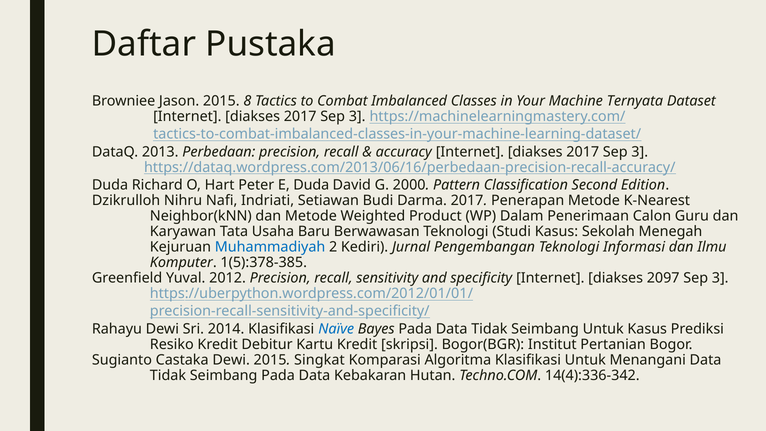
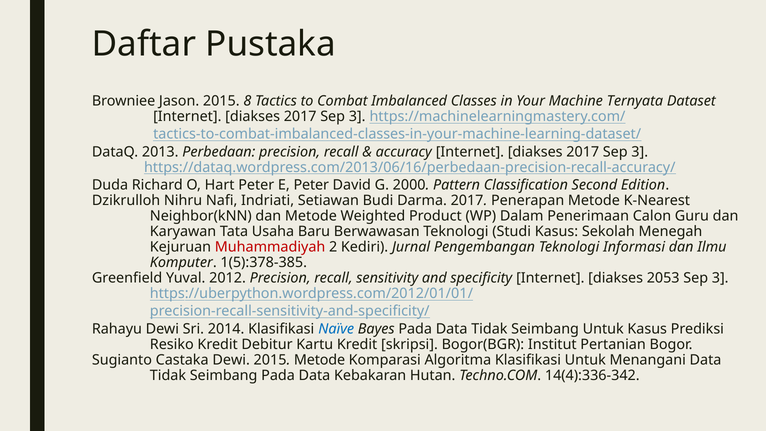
E Duda: Duda -> Peter
Muhammadiyah colour: blue -> red
2097: 2097 -> 2053
2015 Singkat: Singkat -> Metode
